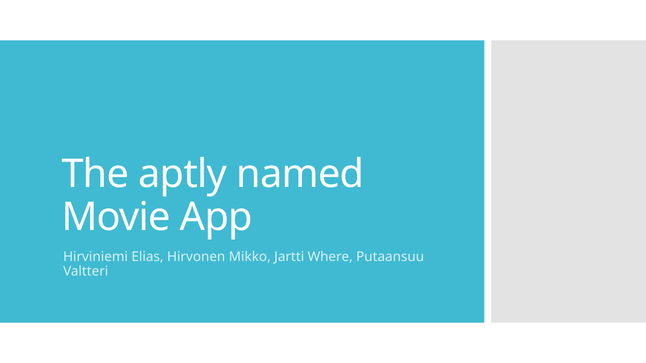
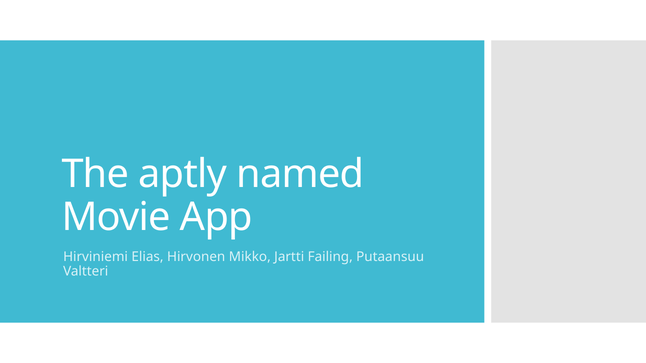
Where: Where -> Failing
